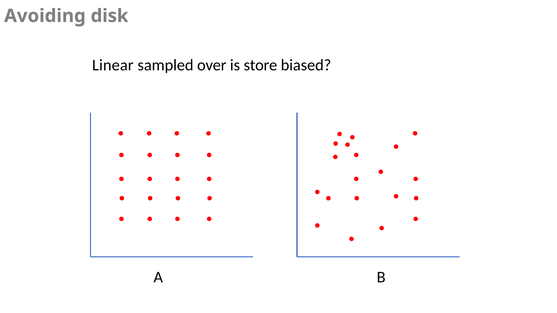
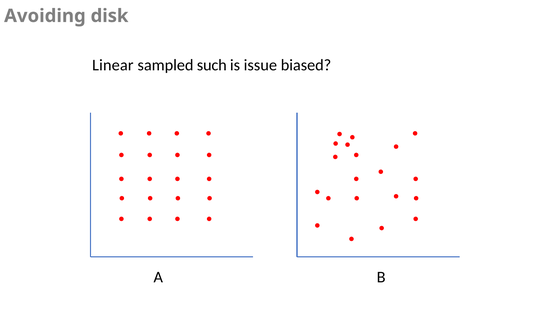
over: over -> such
store: store -> issue
